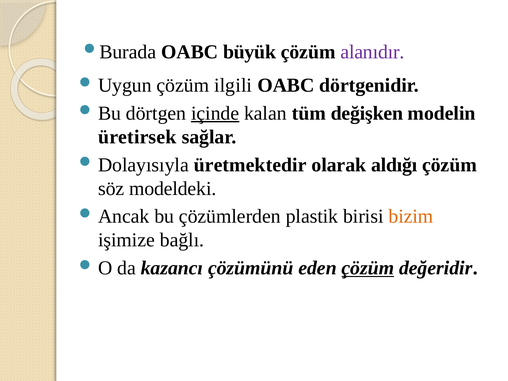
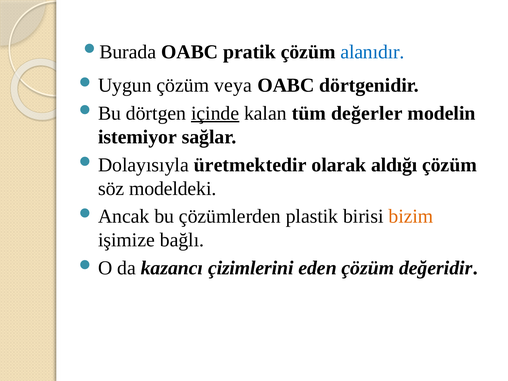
büyük: büyük -> pratik
alanıdır colour: purple -> blue
ilgili: ilgili -> veya
değişken: değişken -> değerler
üretirsek: üretirsek -> istemiyor
çözümünü: çözümünü -> çizimlerini
çözüm at (368, 268) underline: present -> none
